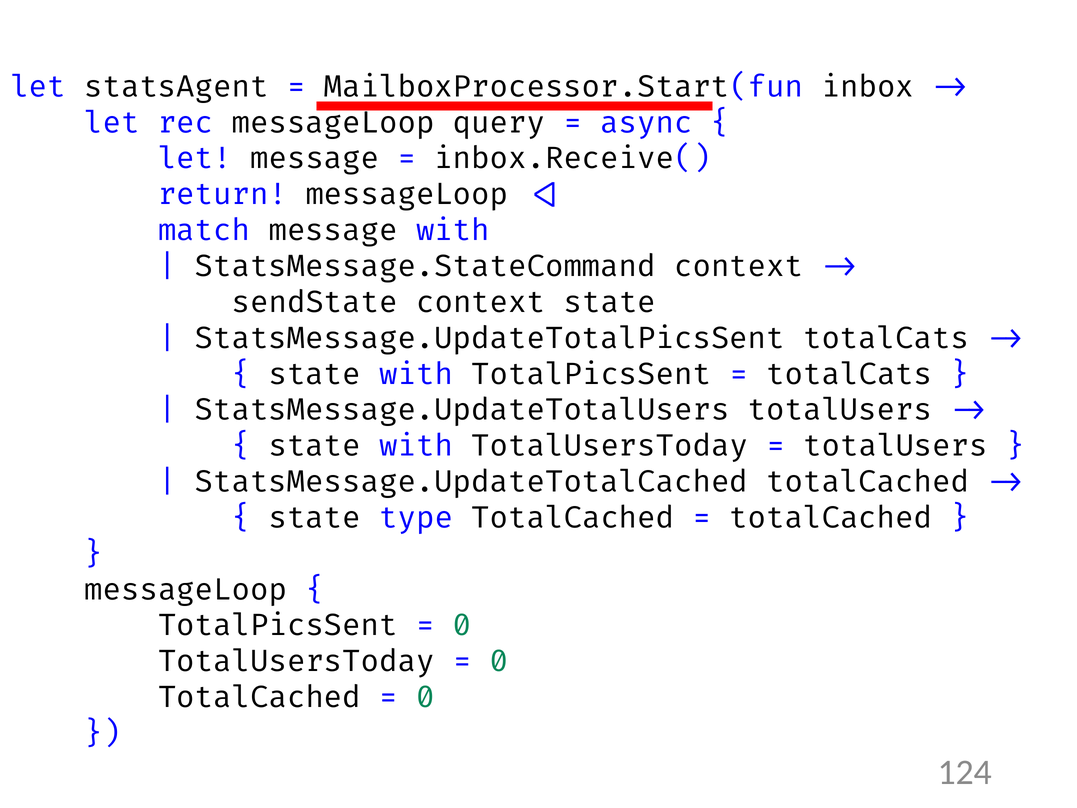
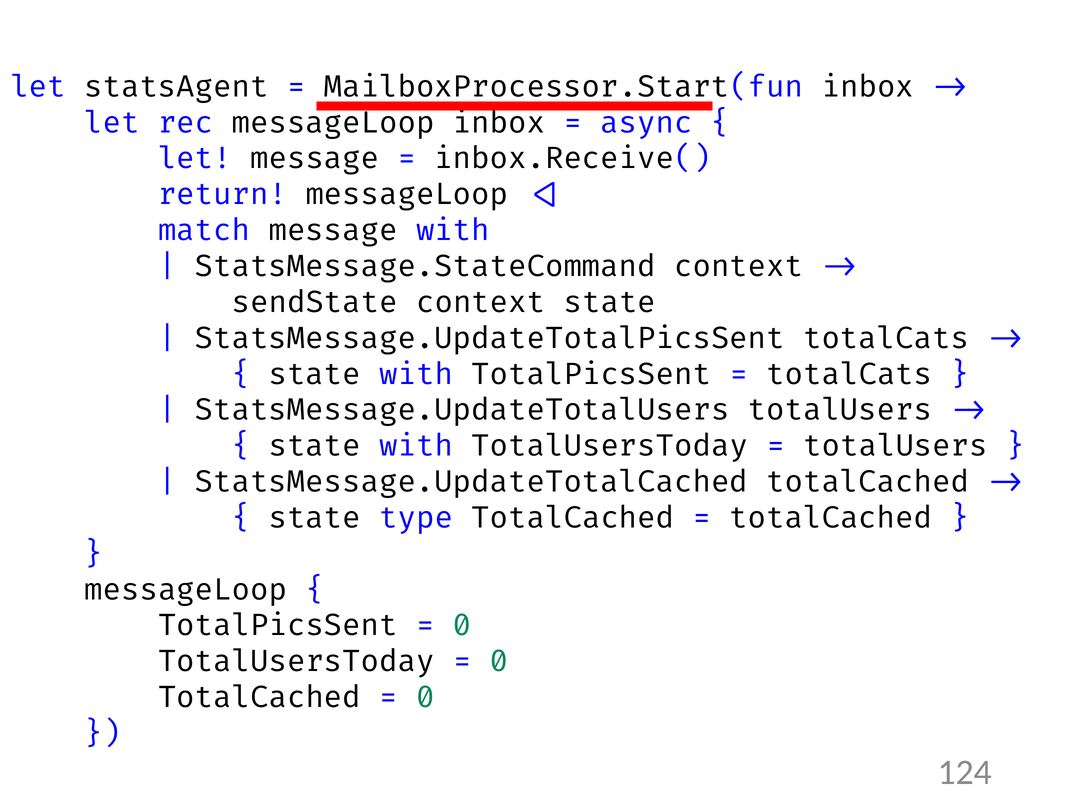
messageLoop query: query -> inbox
